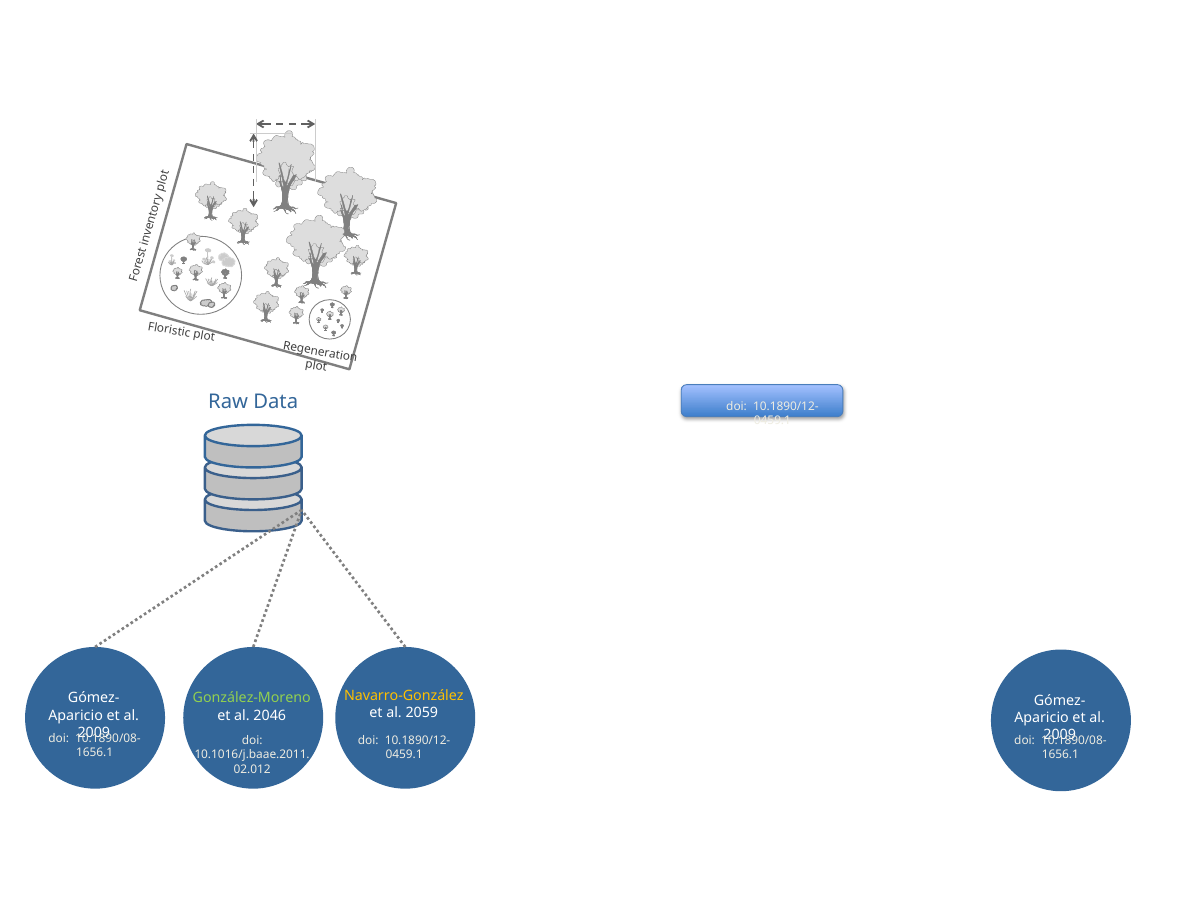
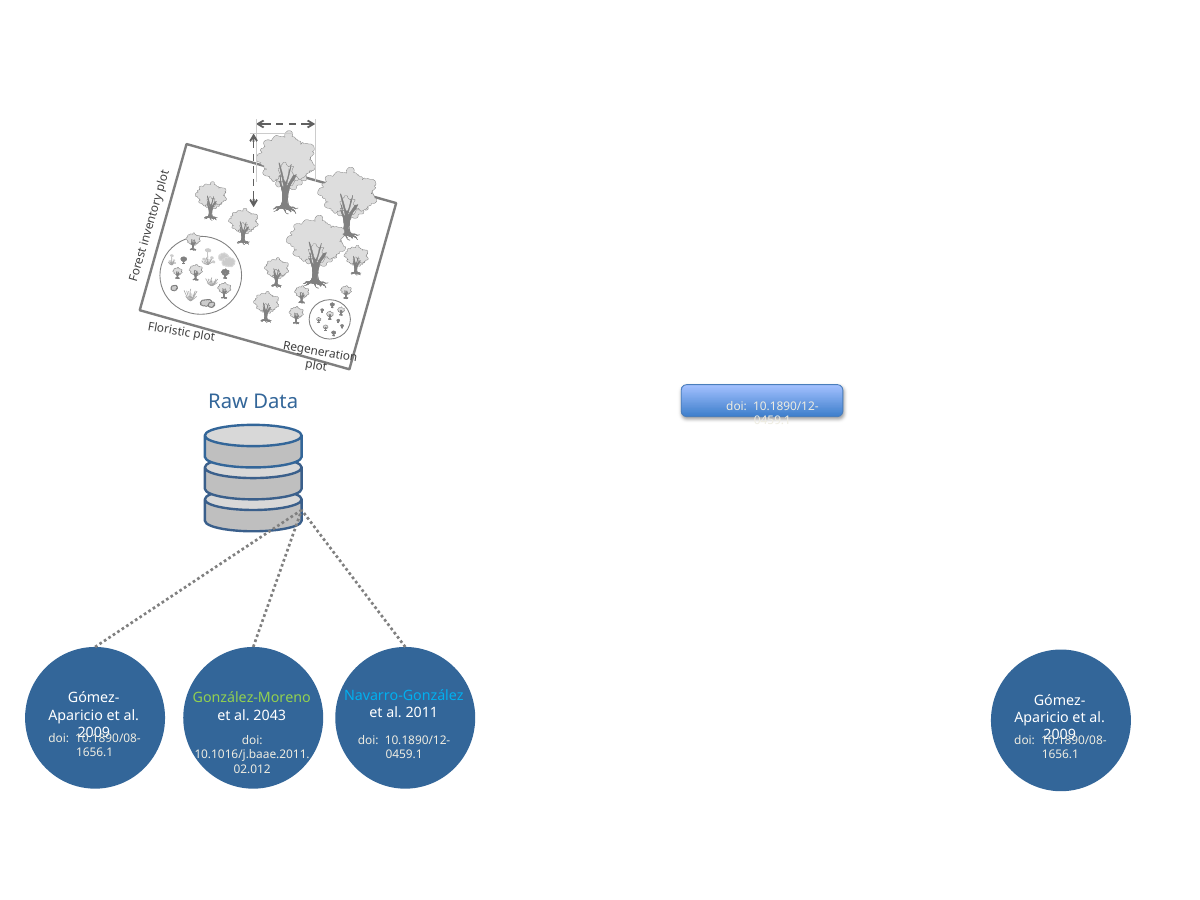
Navarro-González colour: yellow -> light blue
2059: 2059 -> 2011
2046: 2046 -> 2043
